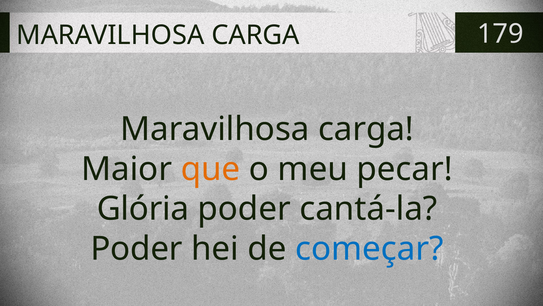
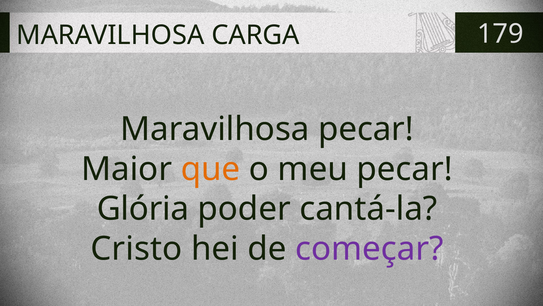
carga at (366, 129): carga -> pecar
Poder at (137, 248): Poder -> Cristo
começar colour: blue -> purple
